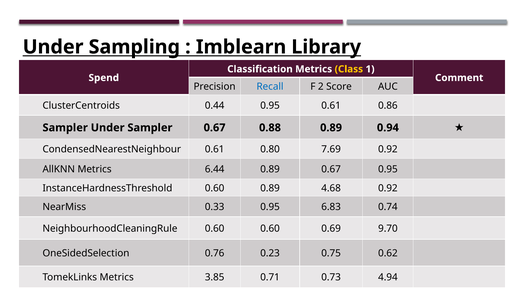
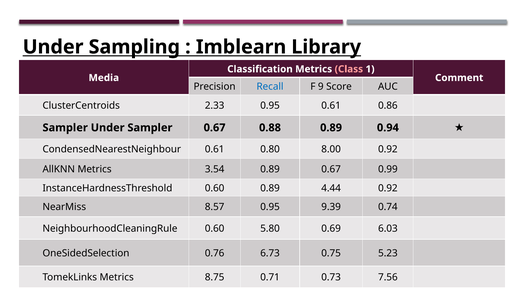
Class colour: yellow -> pink
Spend: Spend -> Media
2: 2 -> 9
0.44: 0.44 -> 2.33
7.69: 7.69 -> 8.00
6.44: 6.44 -> 3.54
0.67 0.95: 0.95 -> 0.99
4.68: 4.68 -> 4.44
0.33: 0.33 -> 8.57
6.83: 6.83 -> 9.39
0.60 0.60: 0.60 -> 5.80
9.70: 9.70 -> 6.03
0.23: 0.23 -> 6.73
0.62: 0.62 -> 5.23
3.85: 3.85 -> 8.75
4.94: 4.94 -> 7.56
